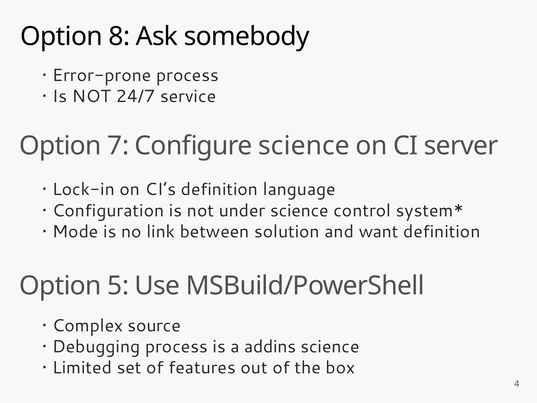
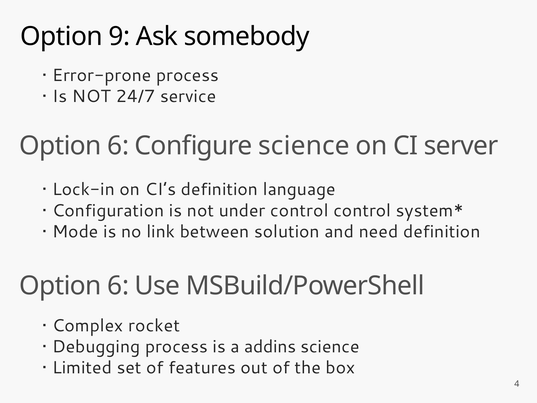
8: 8 -> 9
7 at (118, 146): 7 -> 6
under science: science -> control
want: want -> need
5 at (118, 286): 5 -> 6
source: source -> rocket
